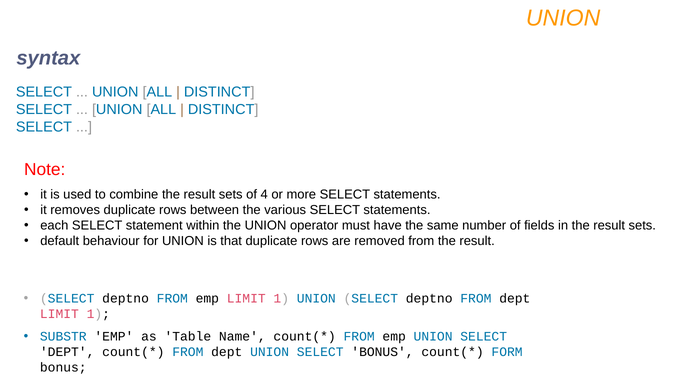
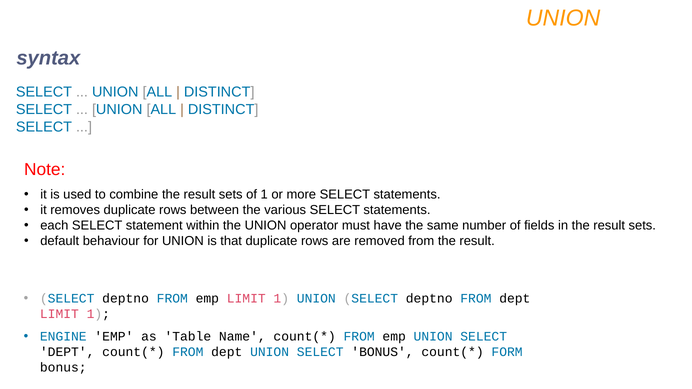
of 4: 4 -> 1
SUBSTR: SUBSTR -> ENGINE
